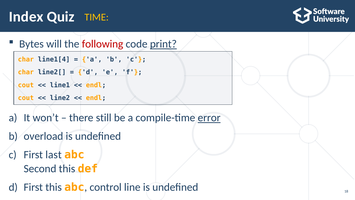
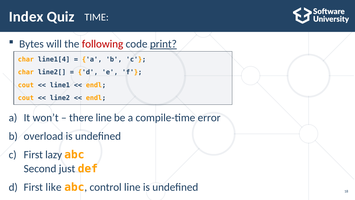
TIME colour: yellow -> white
there still: still -> line
error underline: present -> none
last: last -> lazy
Second this: this -> just
First this: this -> like
